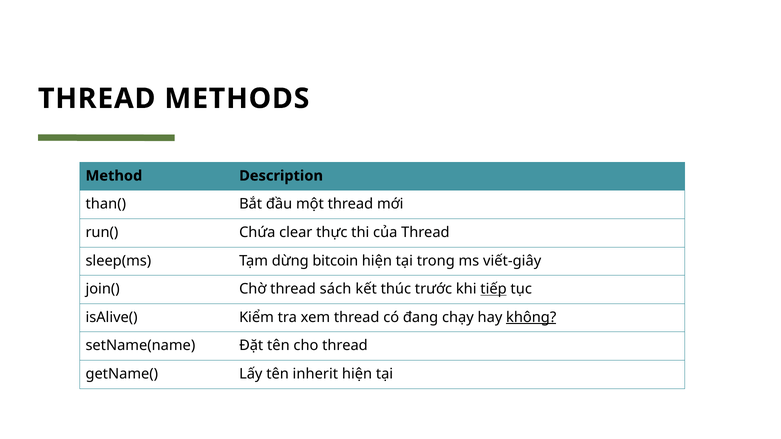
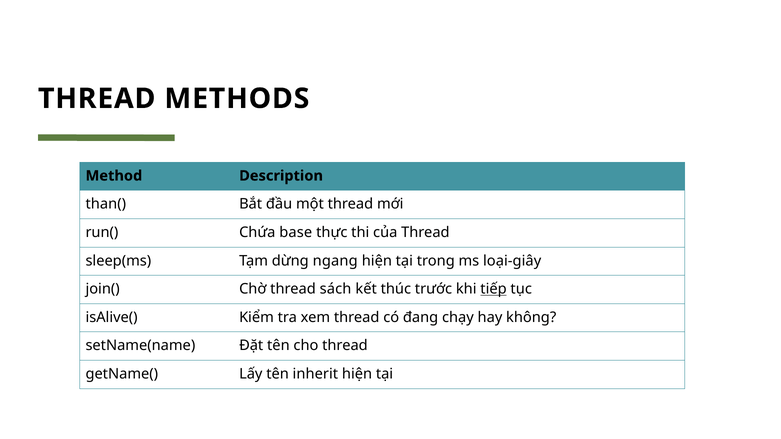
clear: clear -> base
bitcoin: bitcoin -> ngang
viết-giây: viết-giây -> loại-giây
không underline: present -> none
